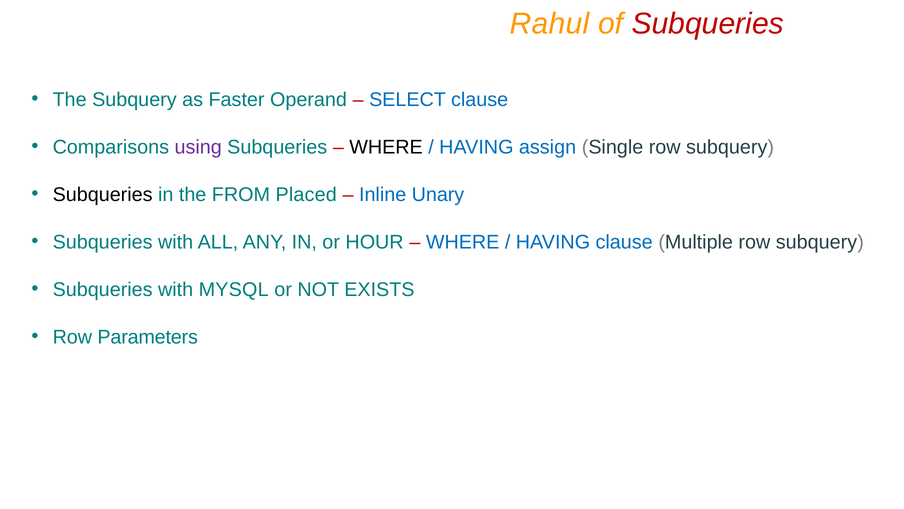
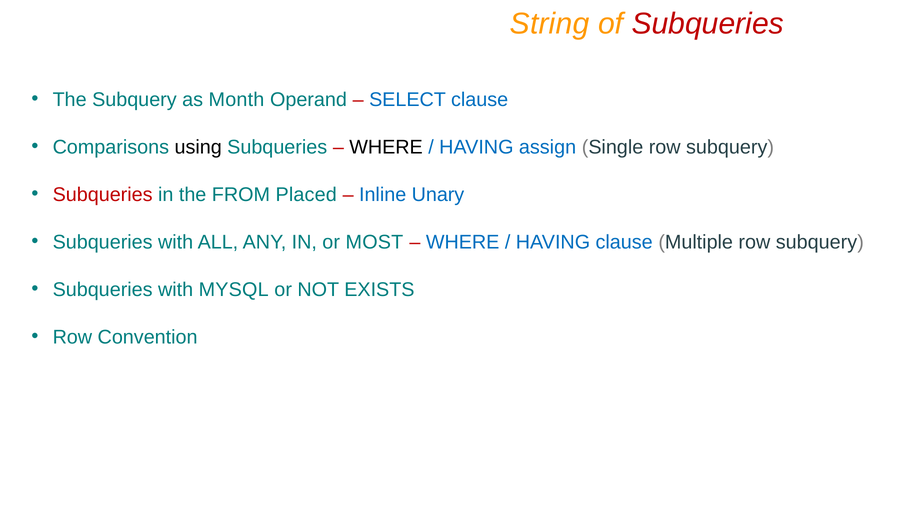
Rahul: Rahul -> String
Faster: Faster -> Month
using colour: purple -> black
Subqueries at (103, 194) colour: black -> red
HOUR: HOUR -> MOST
Parameters: Parameters -> Convention
